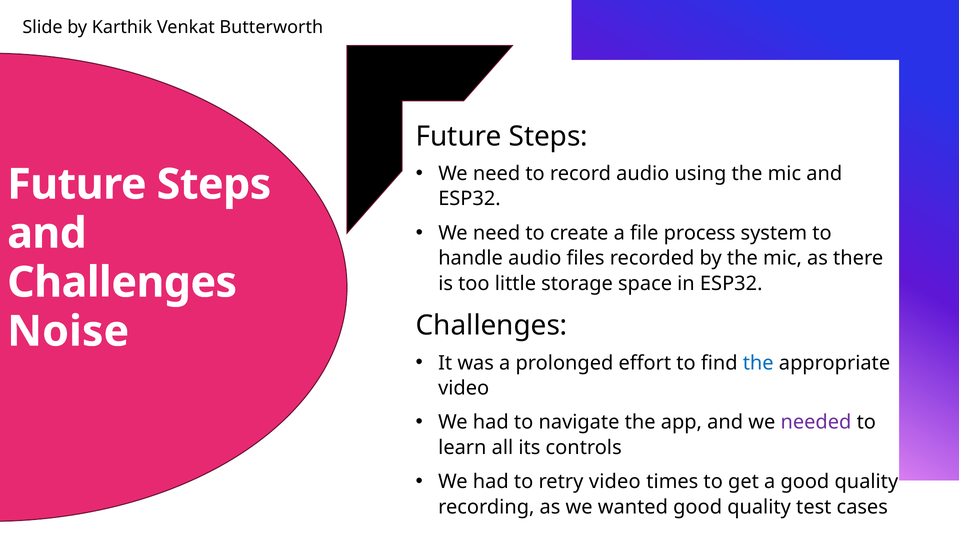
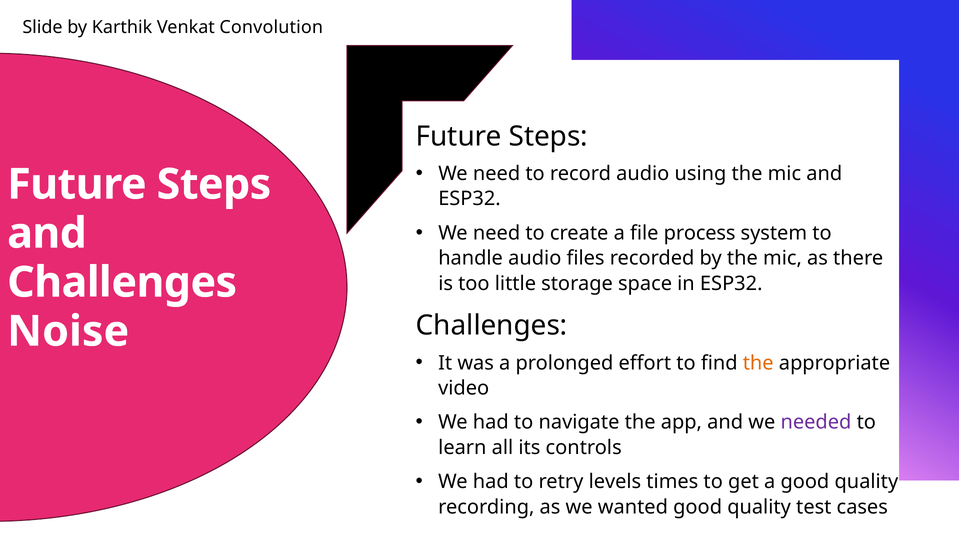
Butterworth: Butterworth -> Convolution
the at (758, 363) colour: blue -> orange
retry video: video -> levels
